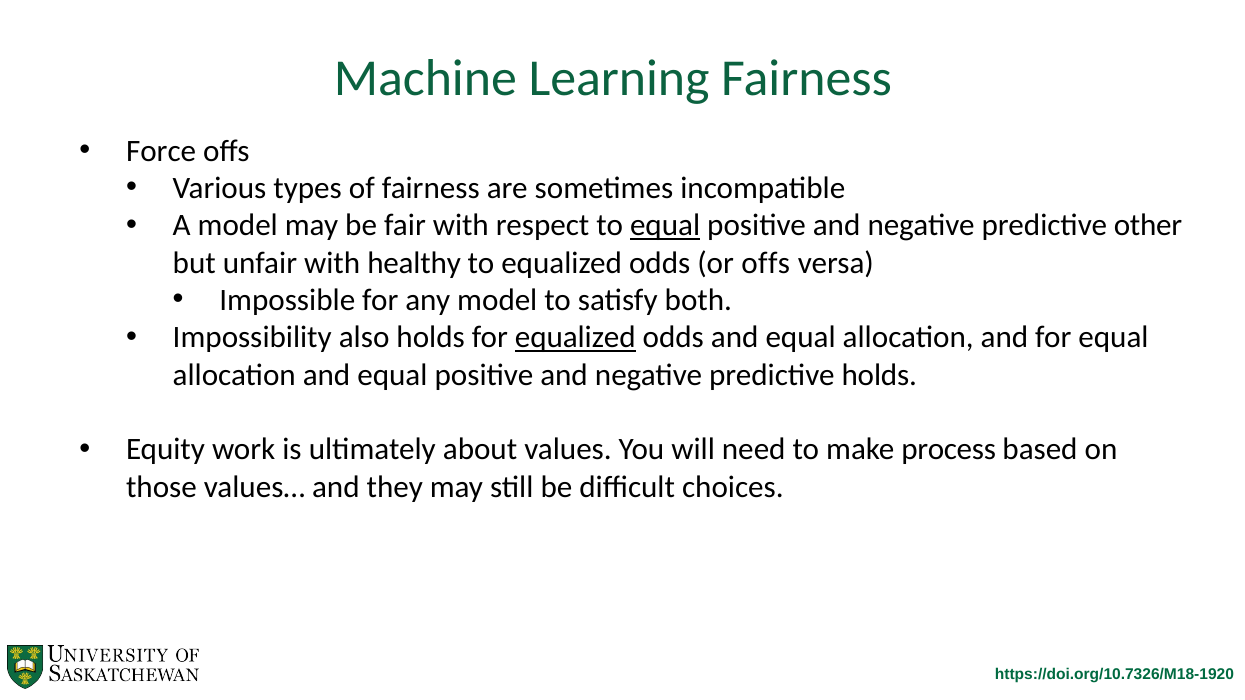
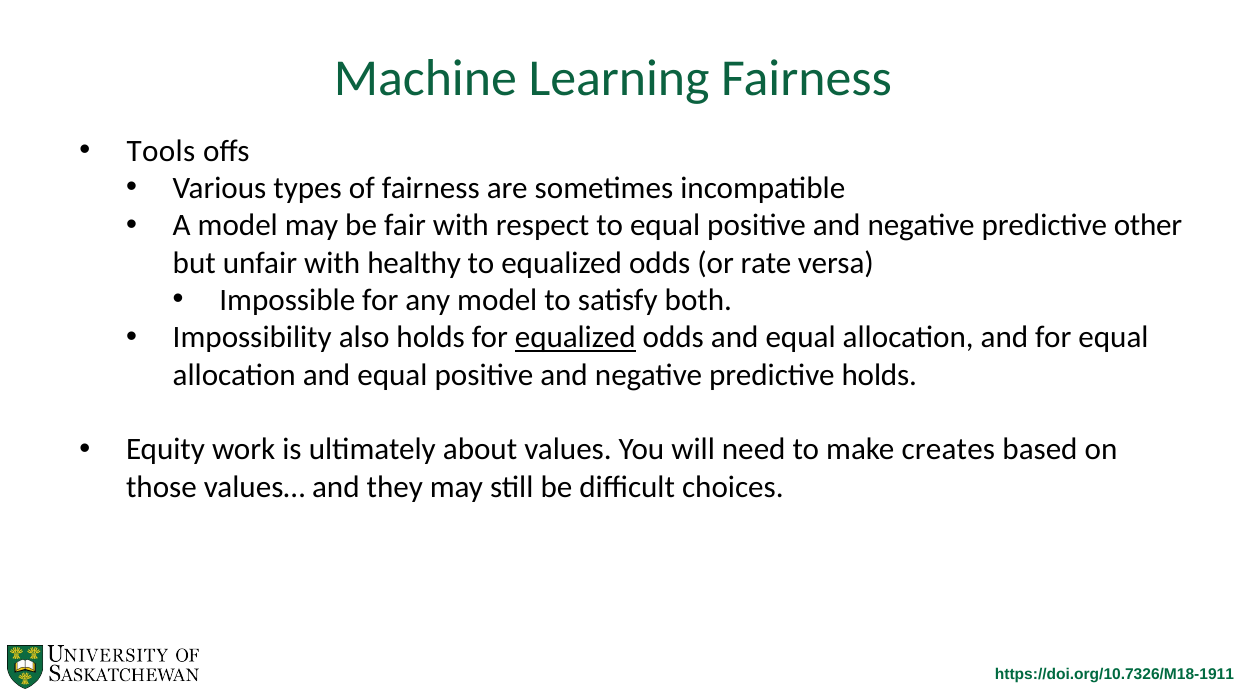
Force: Force -> Tools
equal at (665, 226) underline: present -> none
or offs: offs -> rate
process: process -> creates
https://doi.org/10.7326/M18-1920: https://doi.org/10.7326/M18-1920 -> https://doi.org/10.7326/M18-1911
